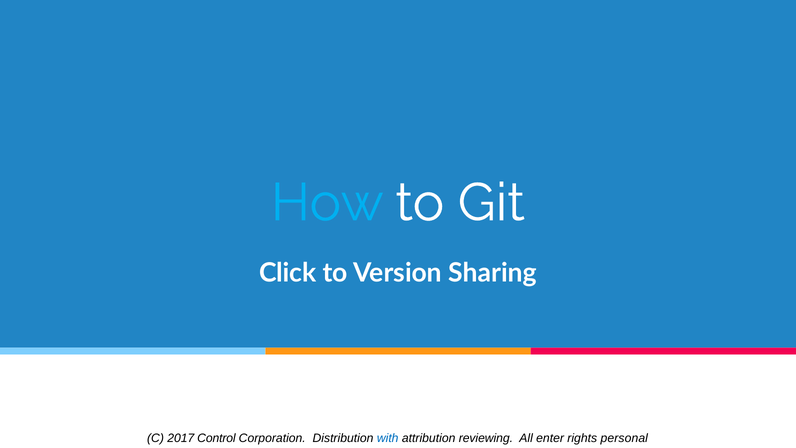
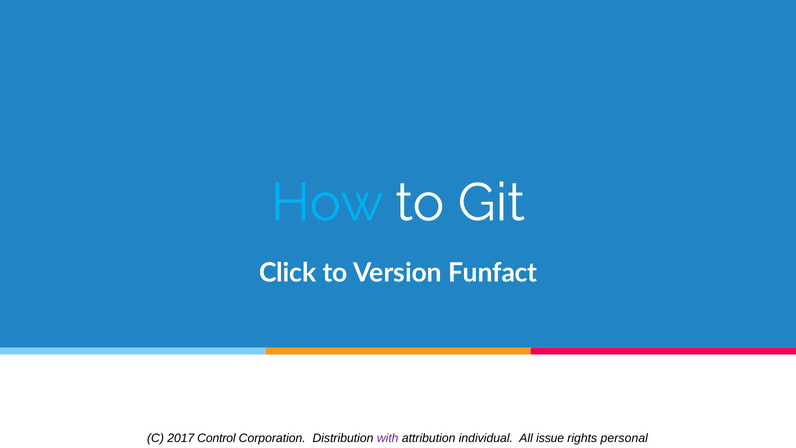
Sharing: Sharing -> Funfact
with colour: blue -> purple
reviewing: reviewing -> individual
enter: enter -> issue
